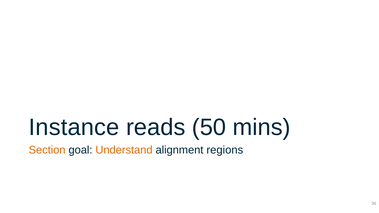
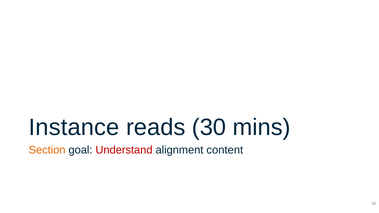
50: 50 -> 30
Understand colour: orange -> red
regions: regions -> content
